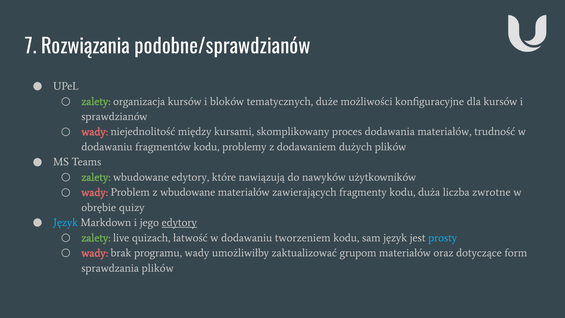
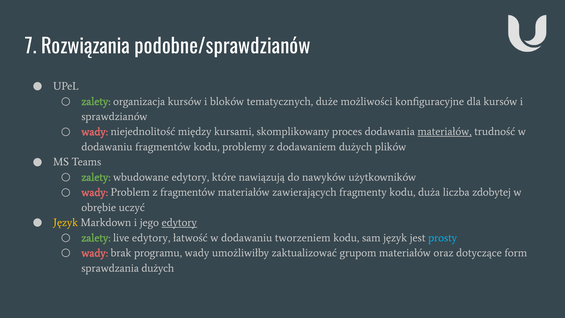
materiałów at (445, 132) underline: none -> present
z wbudowane: wbudowane -> fragmentów
zwrotne: zwrotne -> zdobytej
quizy: quizy -> uczyć
Język at (66, 223) colour: light blue -> yellow
live quizach: quizach -> edytory
sprawdzania plików: plików -> dużych
